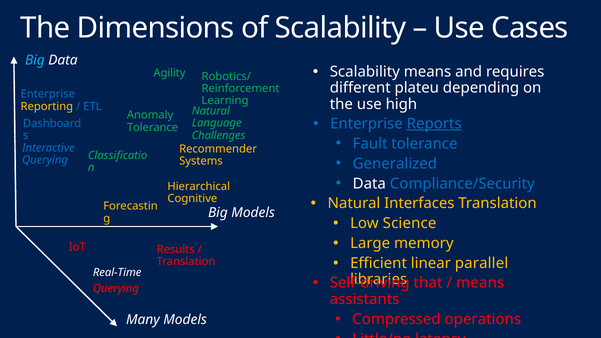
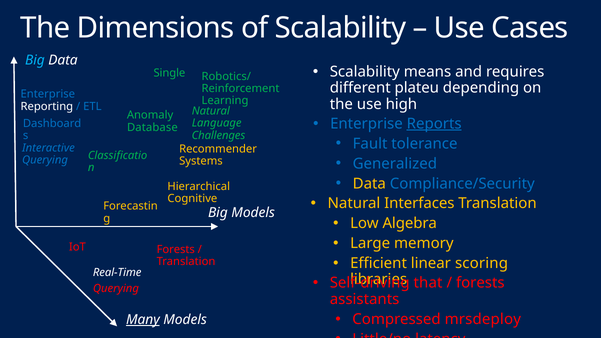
Agility: Agility -> Single
Reporting colour: yellow -> white
Tolerance at (152, 127): Tolerance -> Database
Data at (369, 184) colour: white -> yellow
Science: Science -> Algebra
Results at (176, 249): Results -> Forests
parallel: parallel -> scoring
means at (480, 283): means -> forests
operations: operations -> mrsdeploy
Many underline: none -> present
